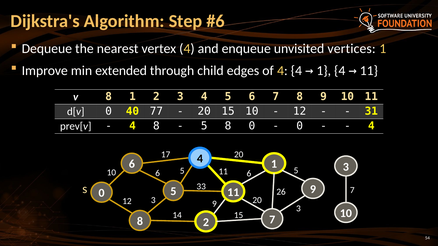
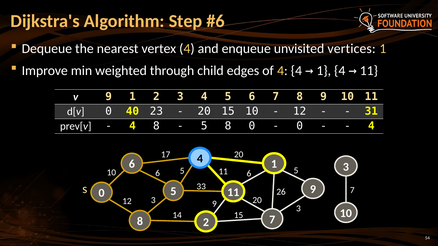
extended: extended -> weighted
v 8: 8 -> 9
77: 77 -> 23
